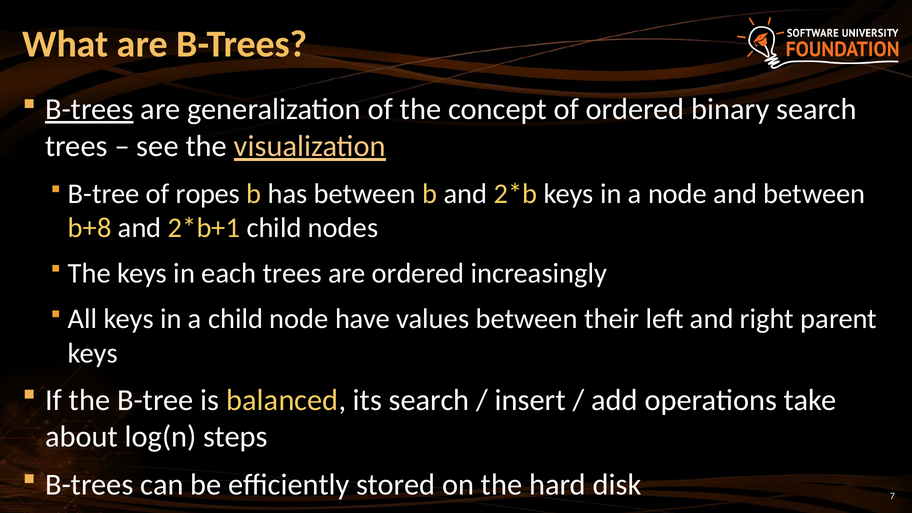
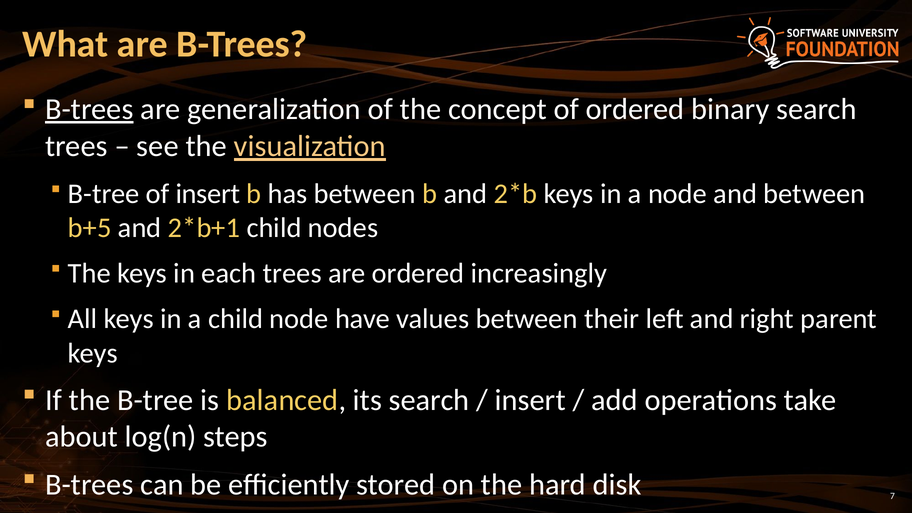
of ropes: ropes -> insert
b+8: b+8 -> b+5
